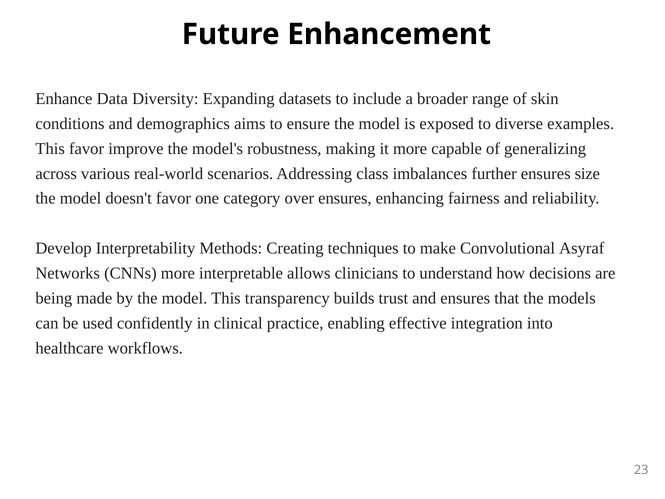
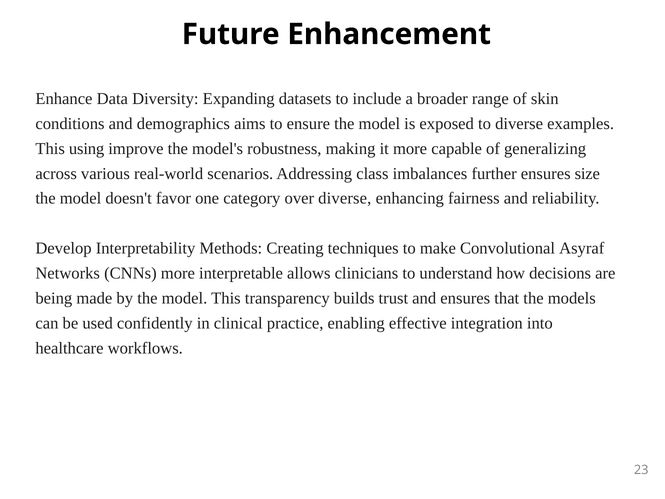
This favor: favor -> using
over ensures: ensures -> diverse
